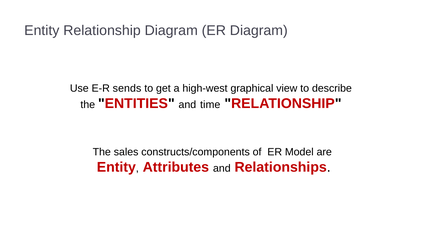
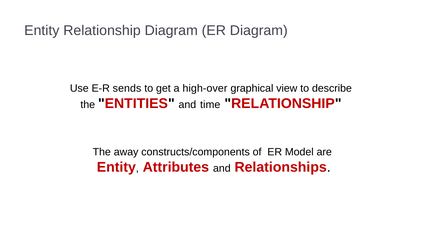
high-west: high-west -> high-over
sales: sales -> away
